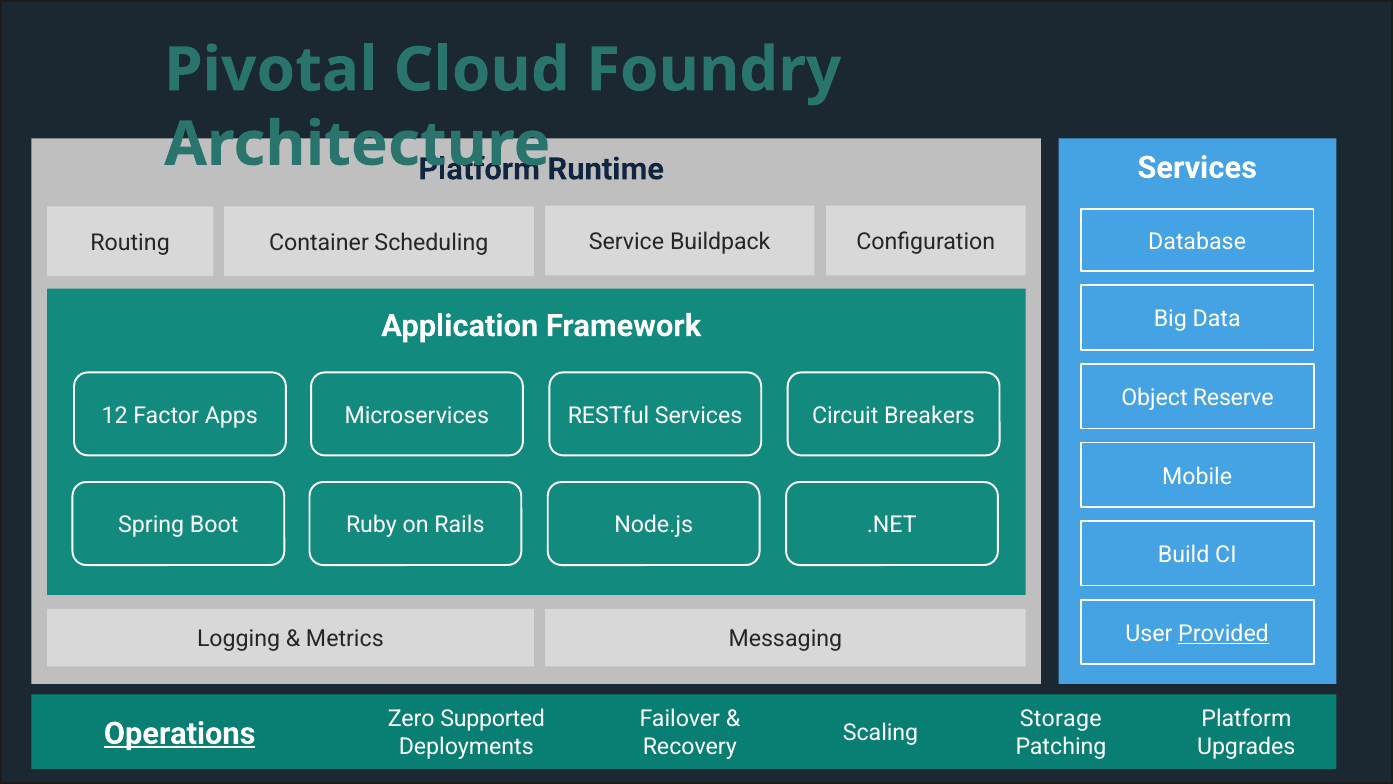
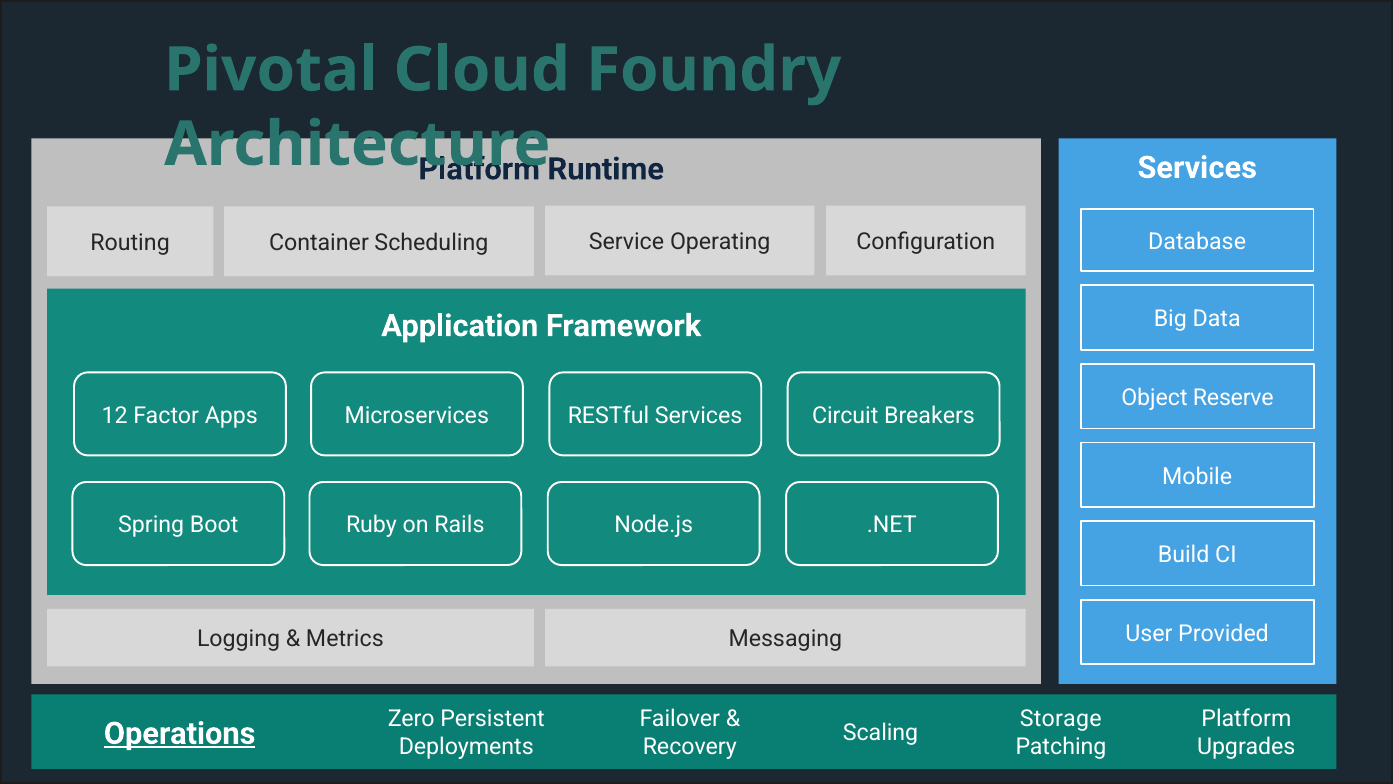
Buildpack: Buildpack -> Operating
Provided underline: present -> none
Supported: Supported -> Persistent
